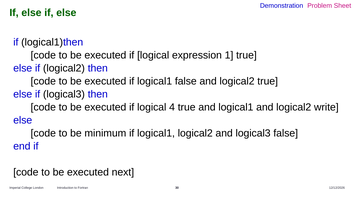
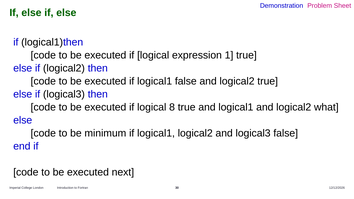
4: 4 -> 8
write: write -> what
